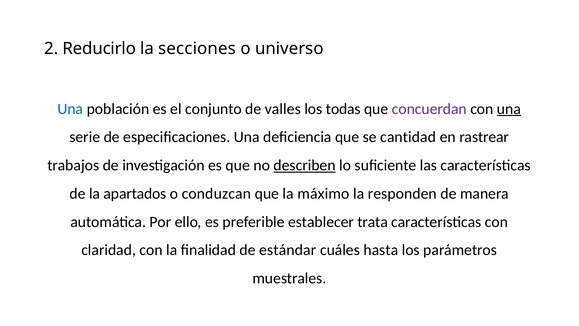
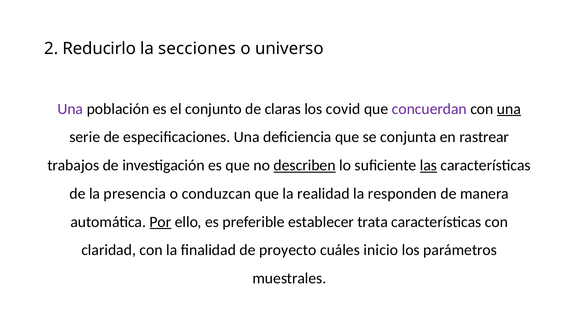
Una at (70, 109) colour: blue -> purple
valles: valles -> claras
todas: todas -> covid
cantidad: cantidad -> conjunta
las underline: none -> present
apartados: apartados -> presencia
máximo: máximo -> realidad
Por underline: none -> present
estándar: estándar -> proyecto
hasta: hasta -> inicio
